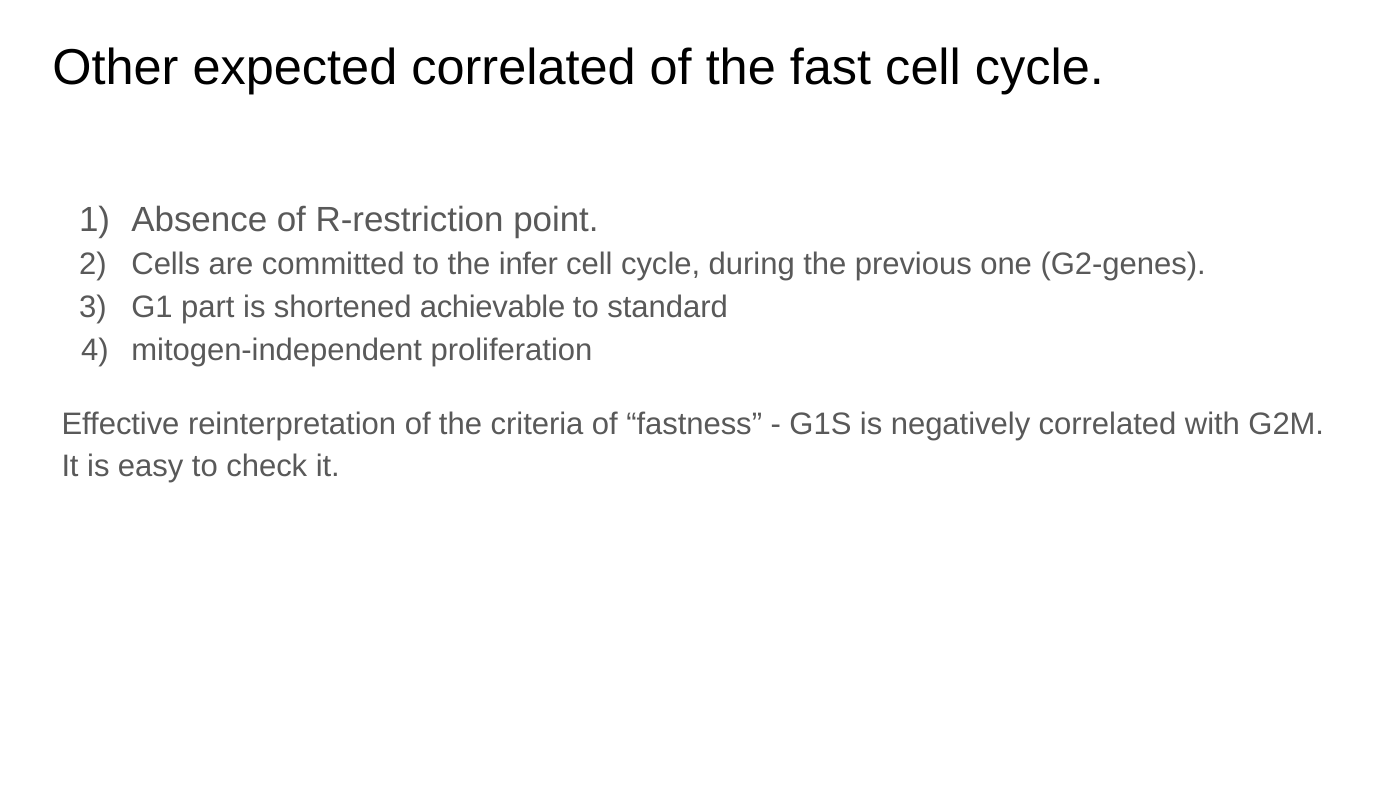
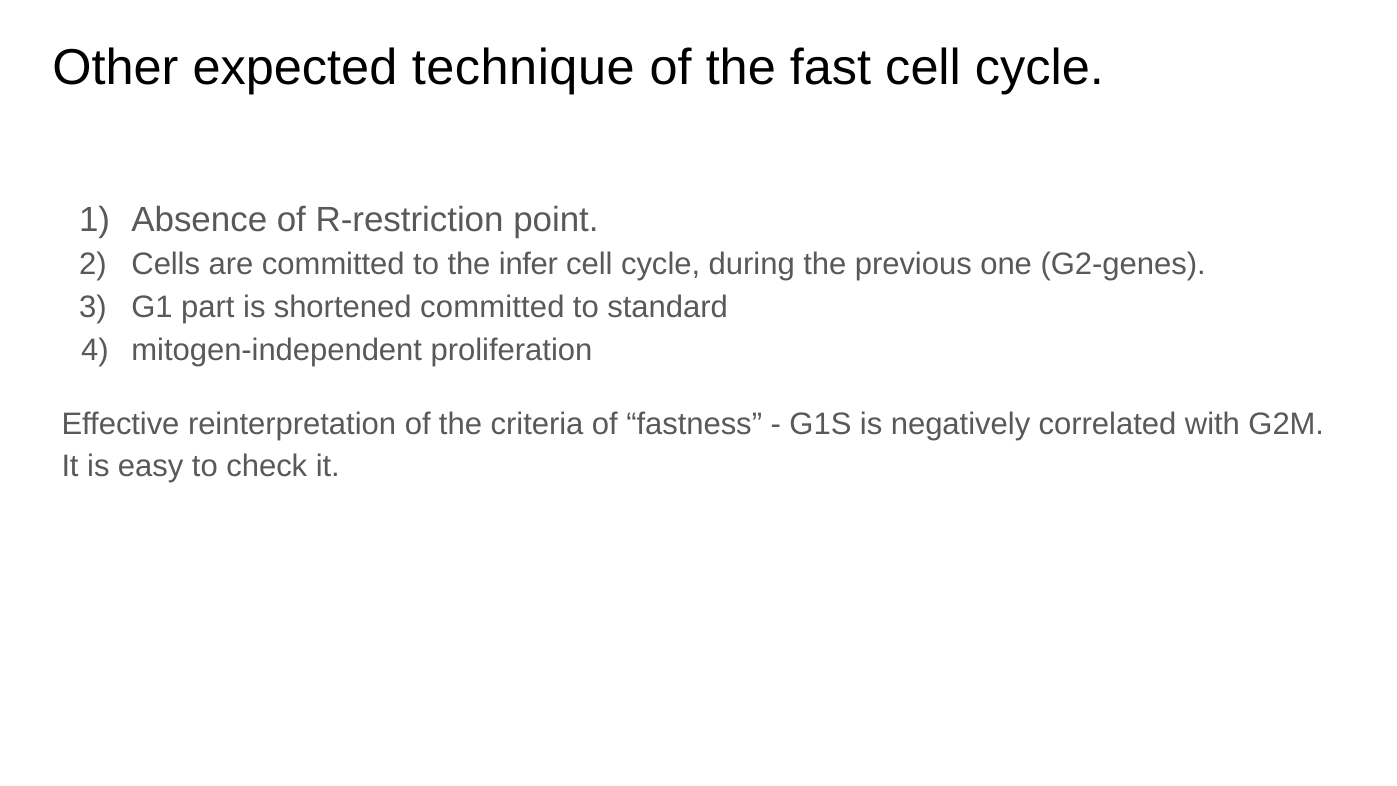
expected correlated: correlated -> technique
shortened achievable: achievable -> committed
